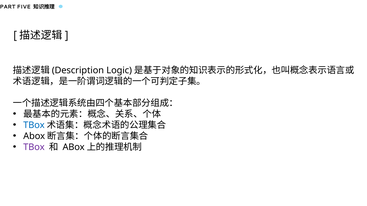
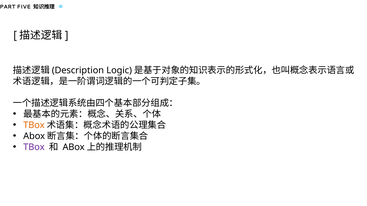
TBox at (34, 125) colour: blue -> orange
